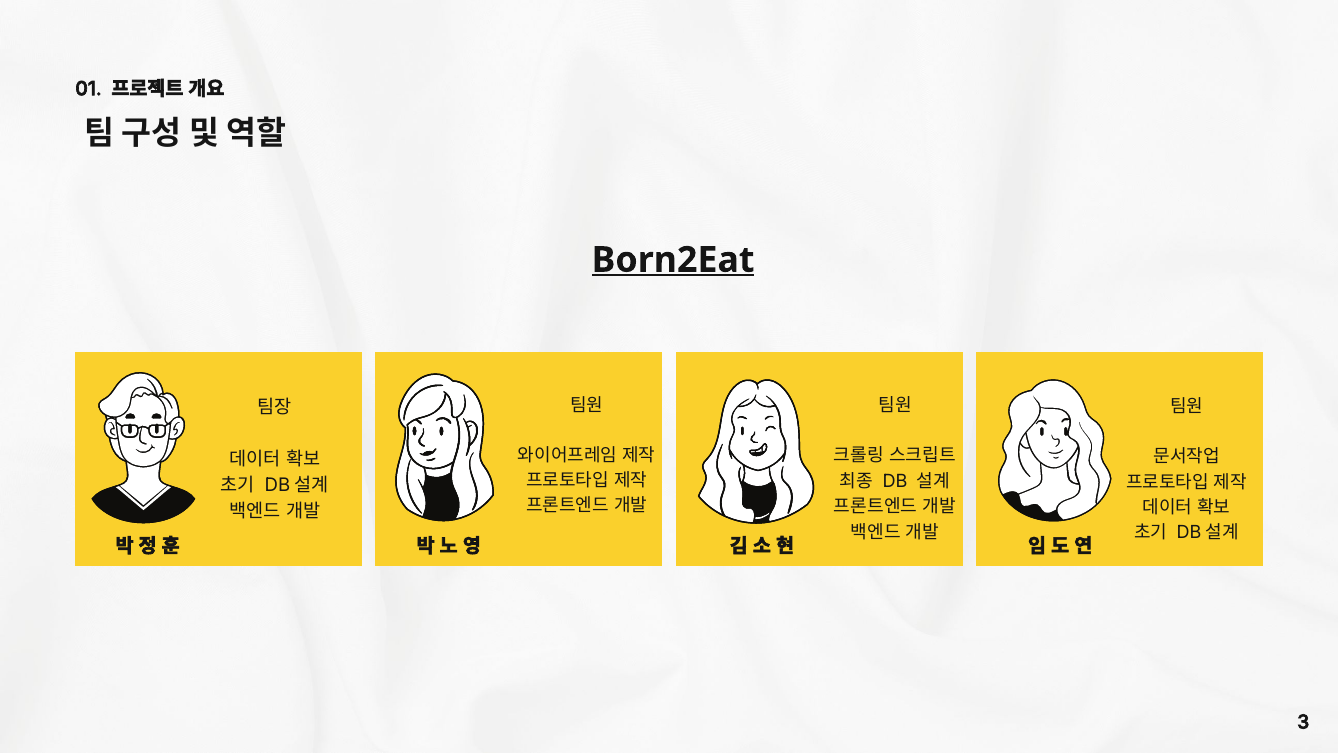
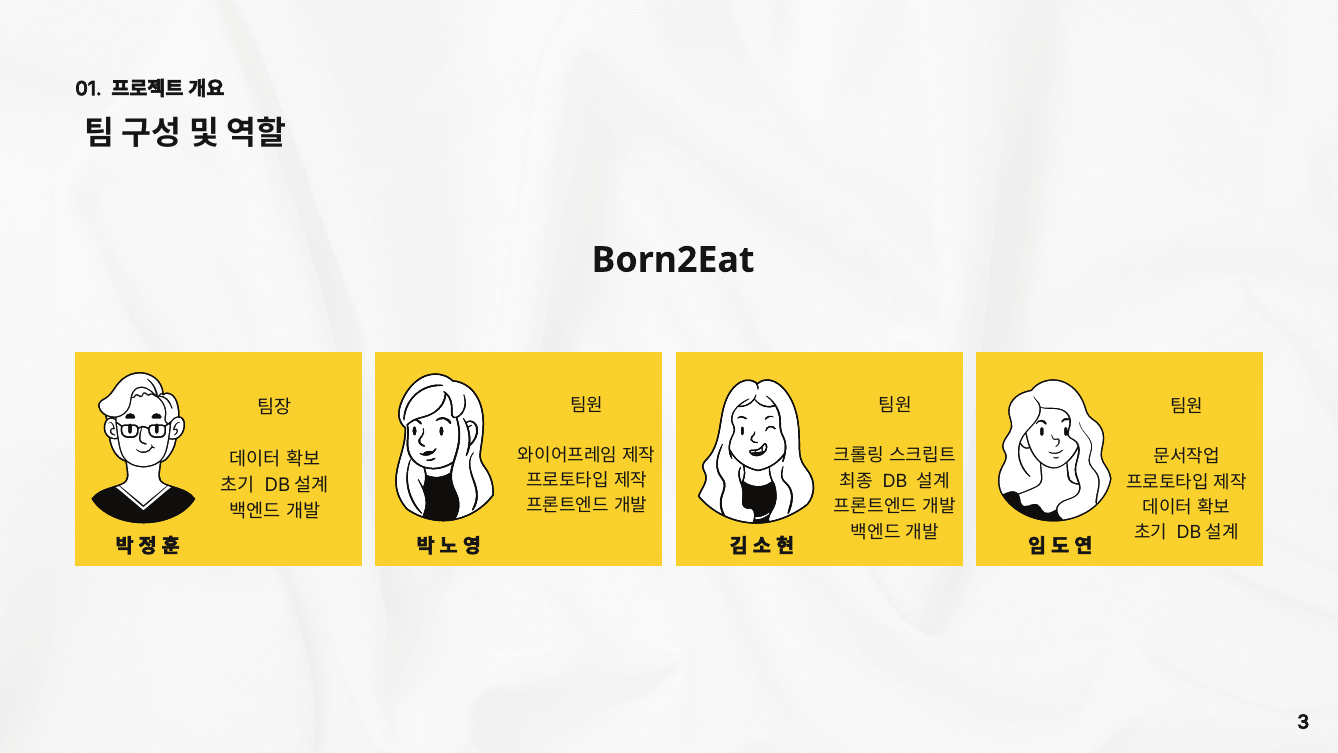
Born2Eat underline: present -> none
